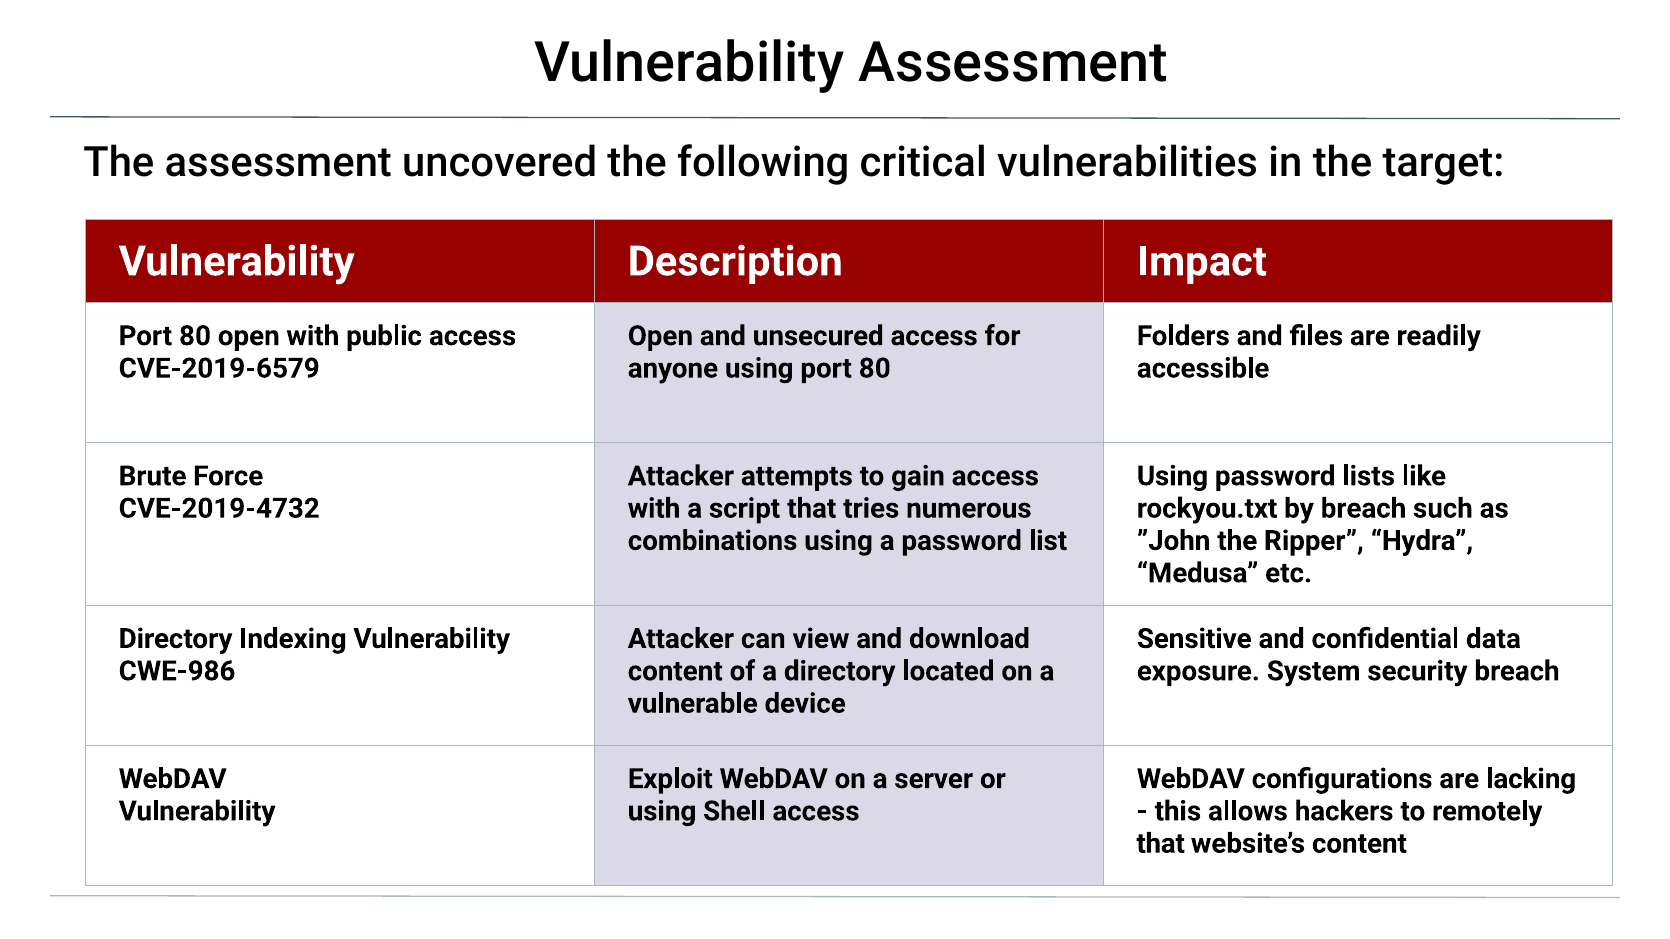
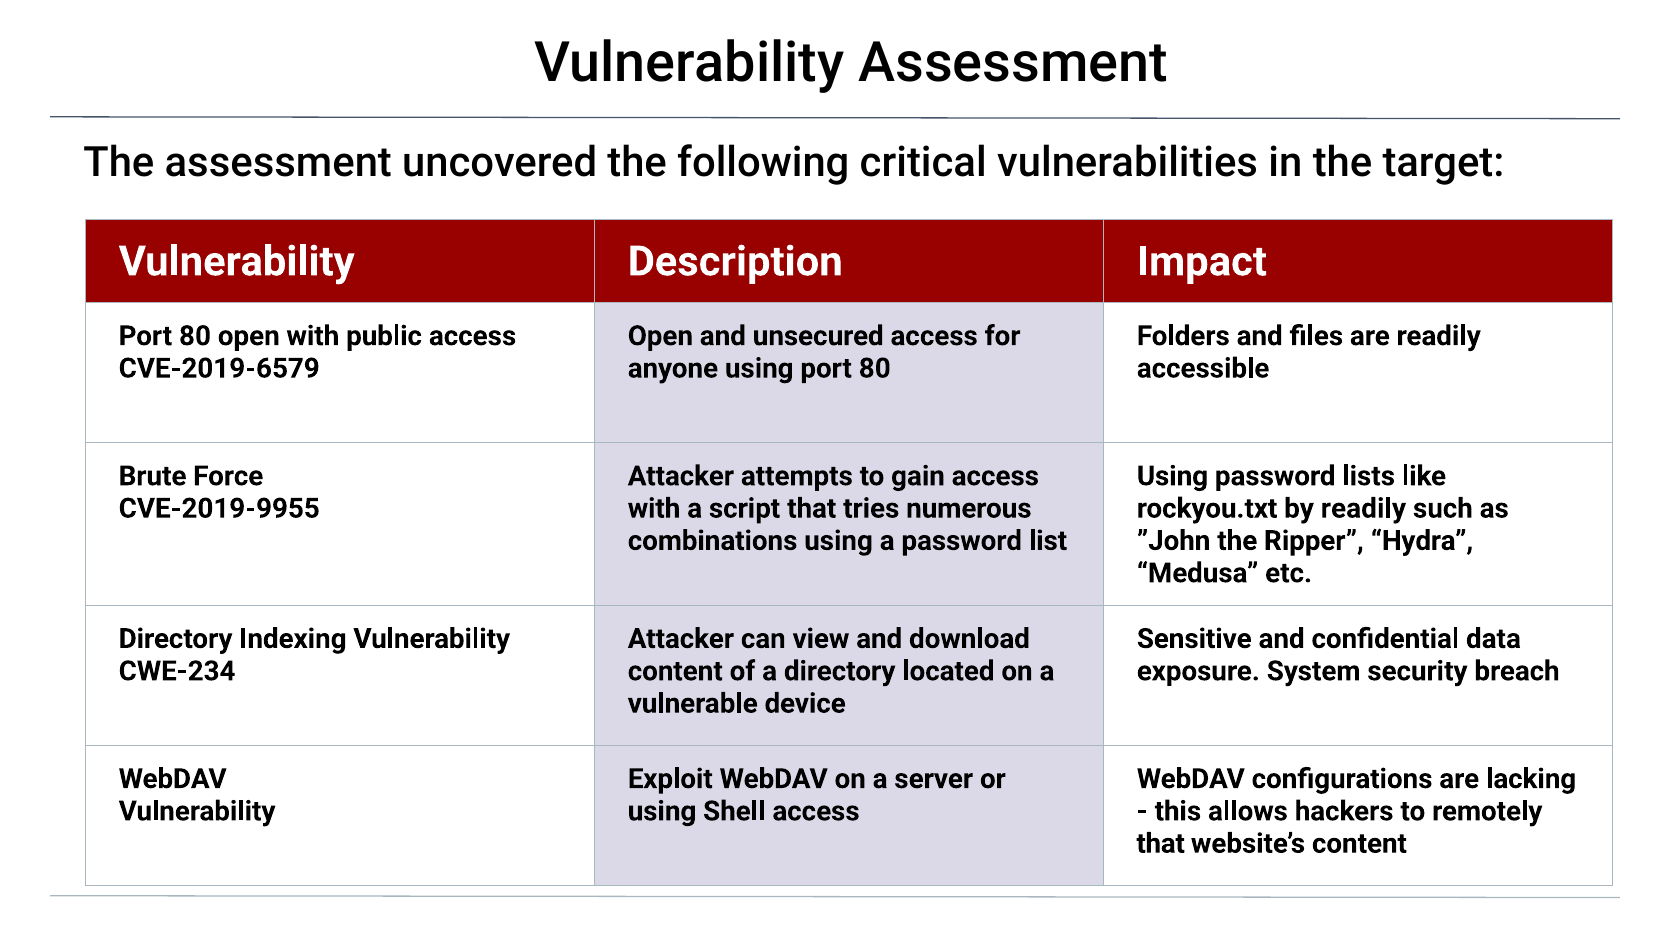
CVE-2019-4732: CVE-2019-4732 -> CVE-2019-9955
by breach: breach -> readily
CWE-986: CWE-986 -> CWE-234
